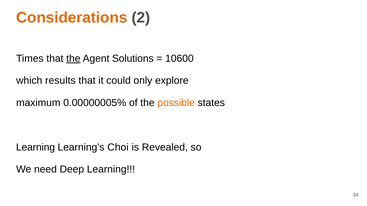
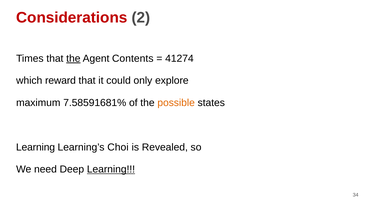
Considerations colour: orange -> red
Solutions: Solutions -> Contents
10600: 10600 -> 41274
results: results -> reward
0.00000005%: 0.00000005% -> 7.58591681%
Learning at (111, 170) underline: none -> present
